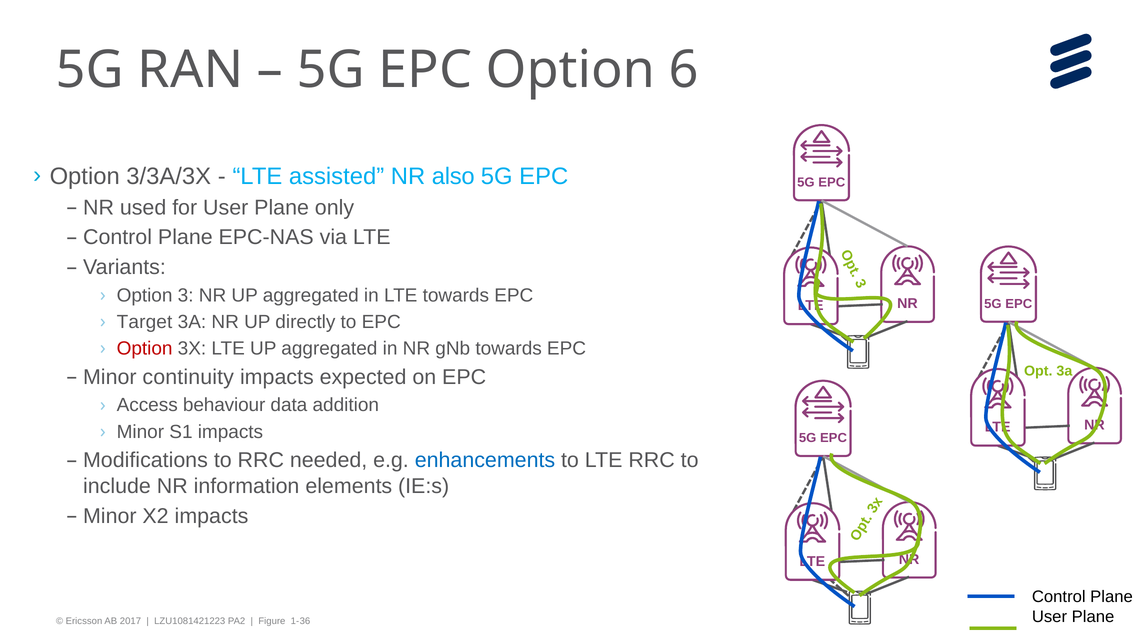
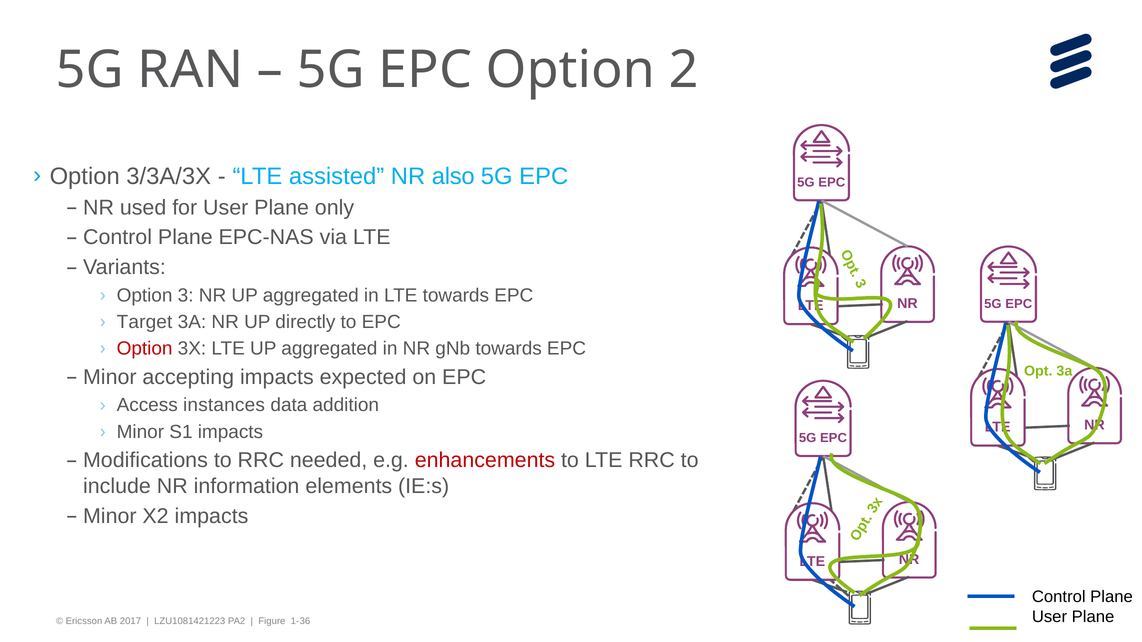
6: 6 -> 2
continuity: continuity -> accepting
behaviour: behaviour -> instances
enhancements colour: blue -> red
